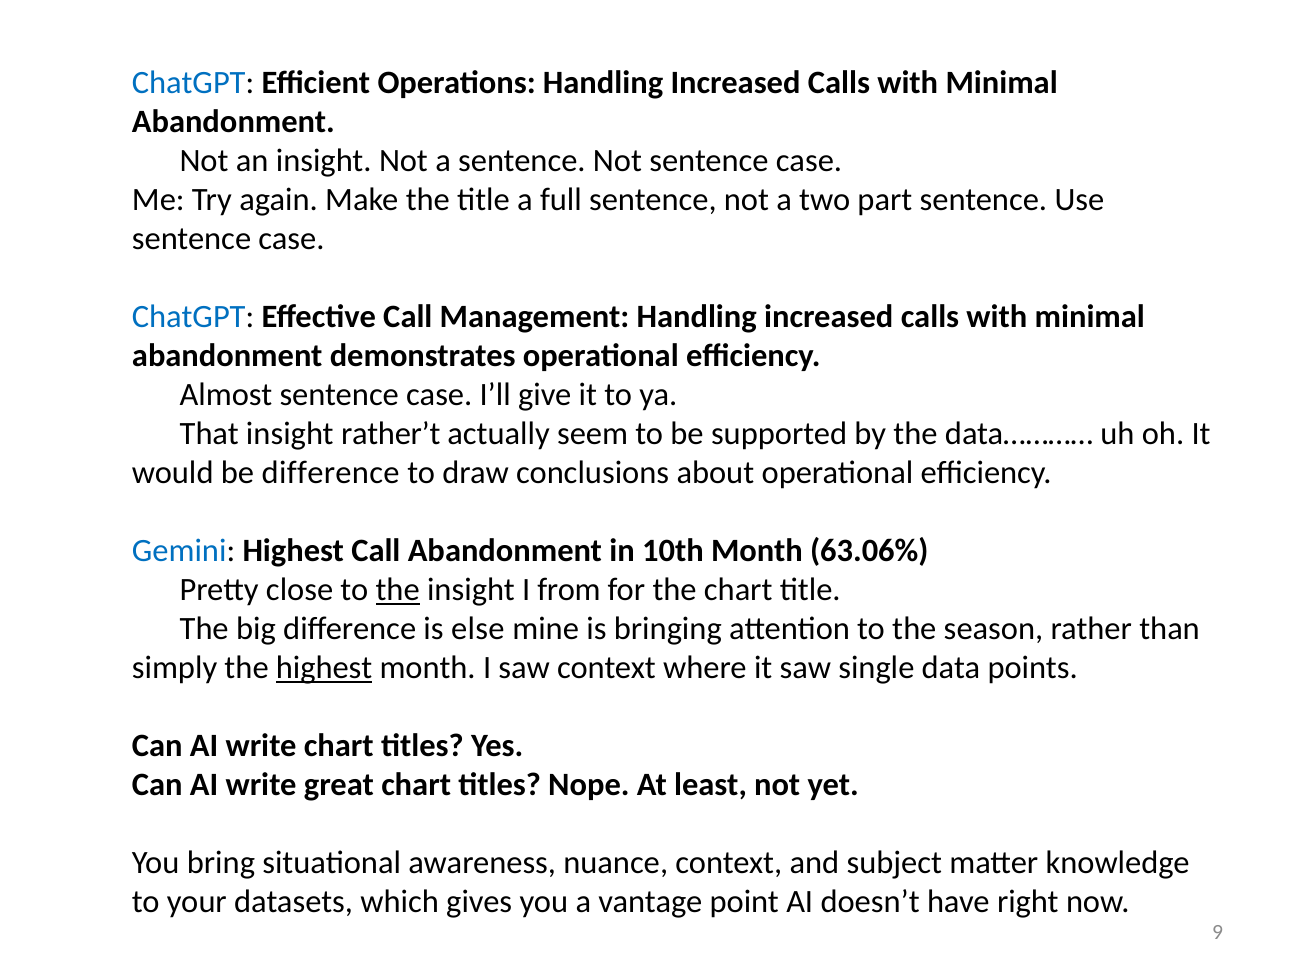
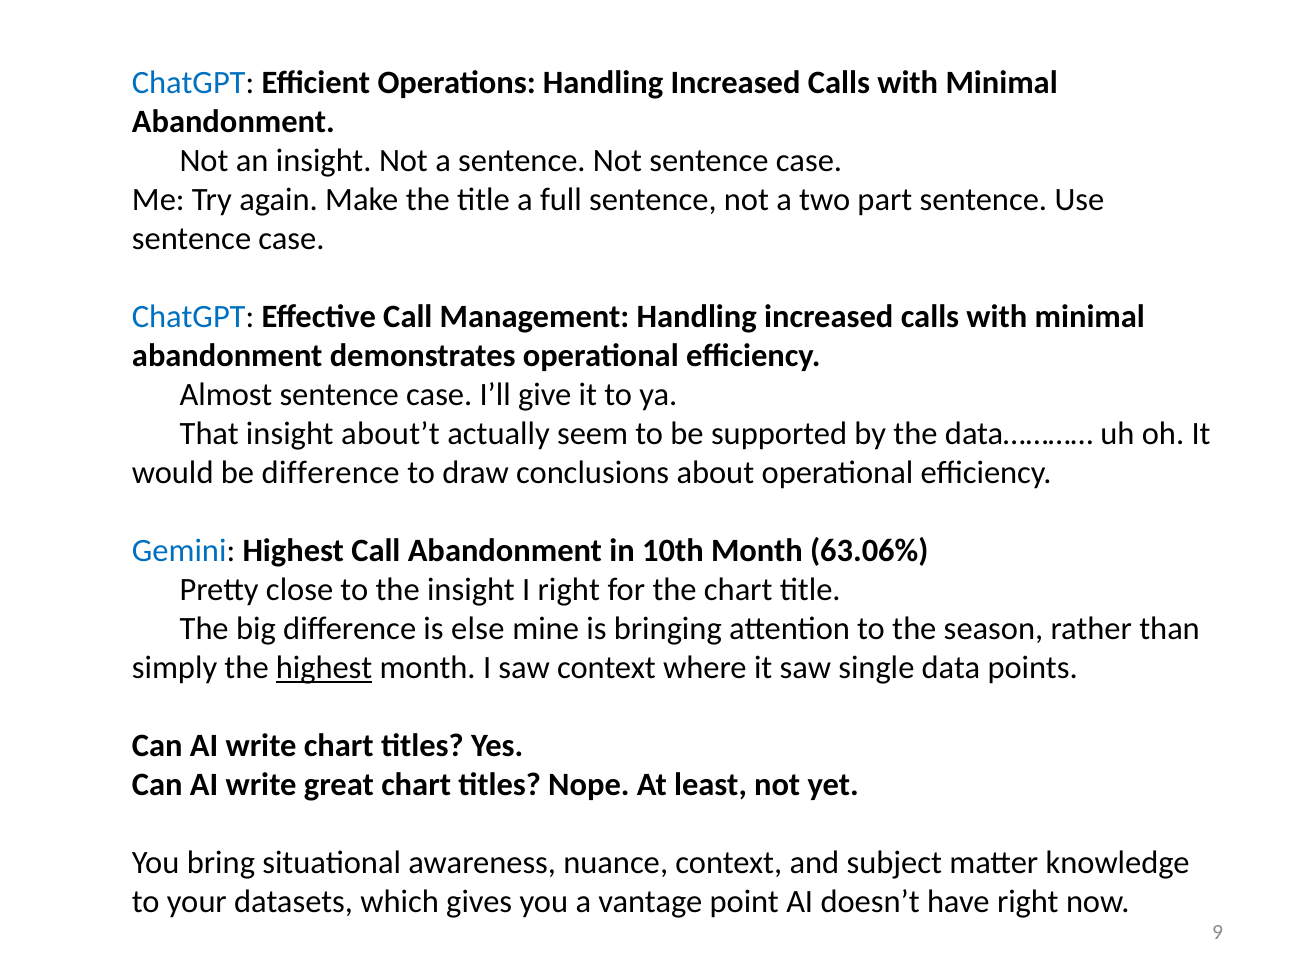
rather’t: rather’t -> about’t
the at (398, 590) underline: present -> none
I from: from -> right
